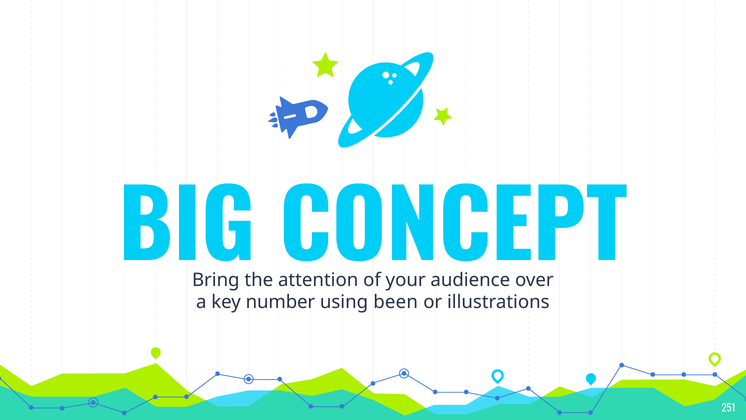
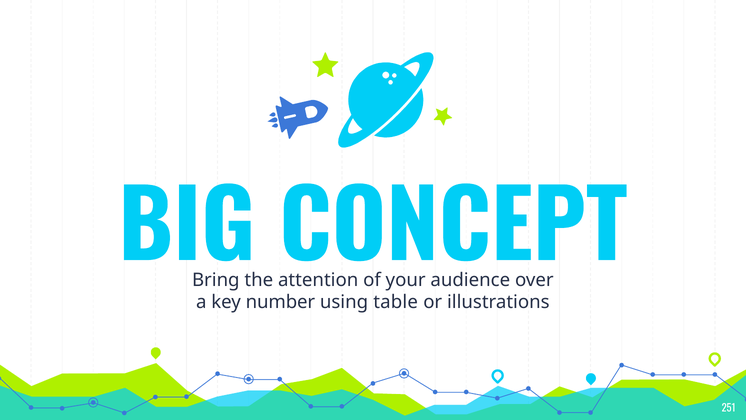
been: been -> table
